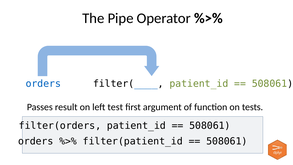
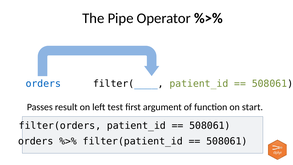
tests: tests -> start
